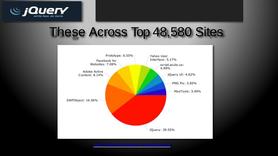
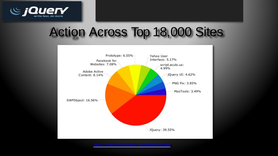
These: These -> Action
48,580: 48,580 -> 18,000
